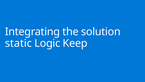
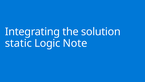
Keep: Keep -> Note
